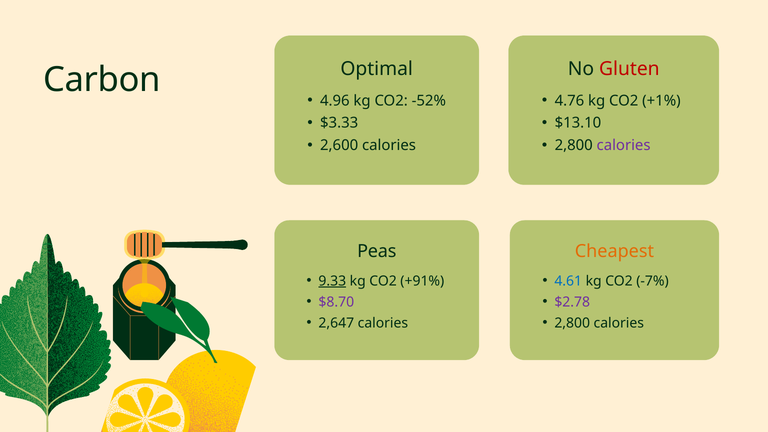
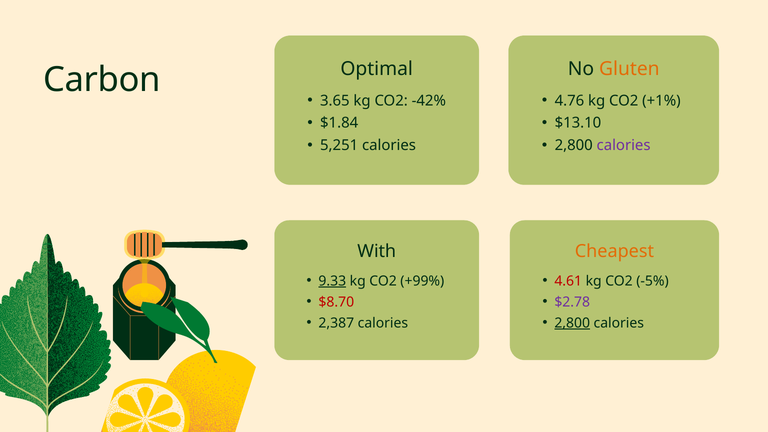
Gluten at (629, 69) colour: red -> orange
4.96: 4.96 -> 3.65
-52%: -52% -> -42%
$3.33: $3.33 -> $1.84
2,600: 2,600 -> 5,251
Peas: Peas -> With
+91%: +91% -> +99%
4.61 colour: blue -> red
-7%: -7% -> -5%
$8.70 colour: purple -> red
2,647: 2,647 -> 2,387
2,800 at (572, 323) underline: none -> present
